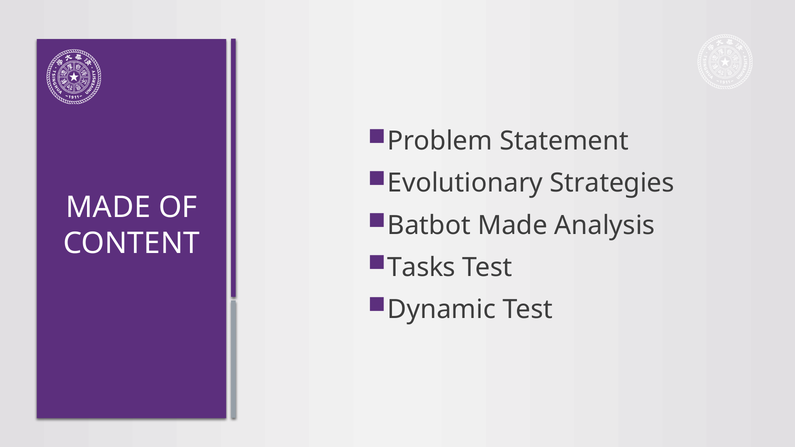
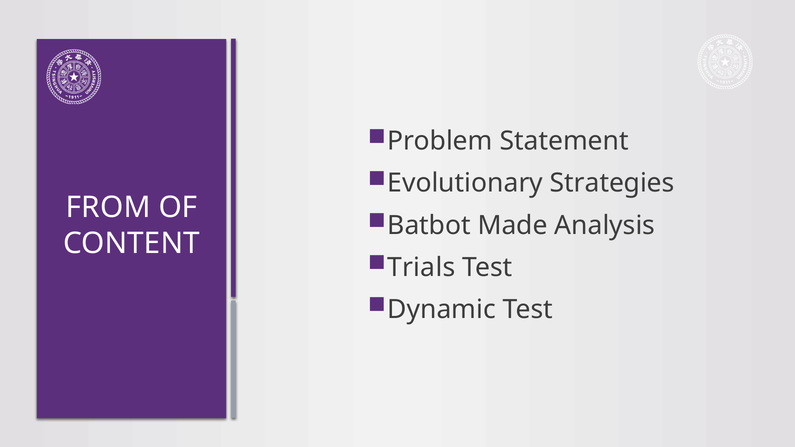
MADE at (108, 208): MADE -> FROM
Tasks: Tasks -> Trials
